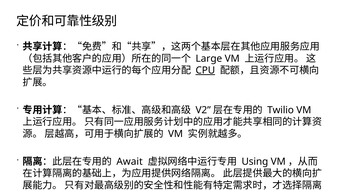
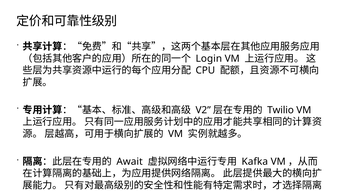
Large: Large -> Login
CPU underline: present -> none
Using: Using -> Kafka
